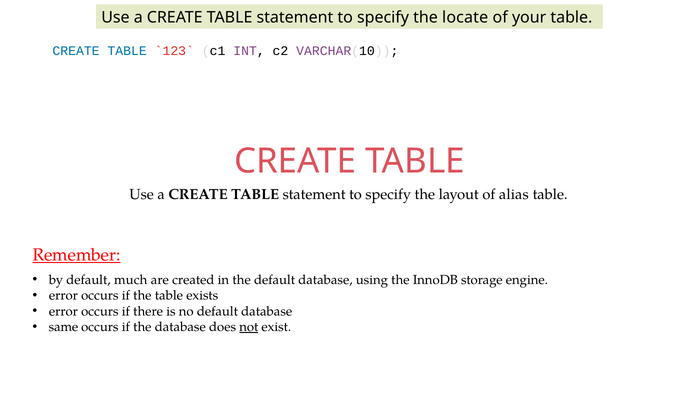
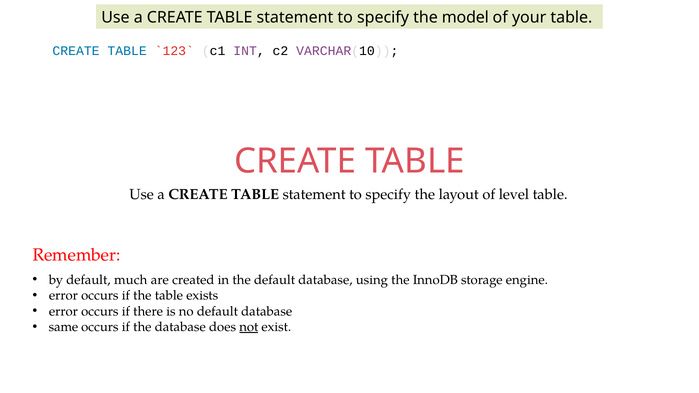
locate: locate -> model
alias: alias -> level
Remember underline: present -> none
